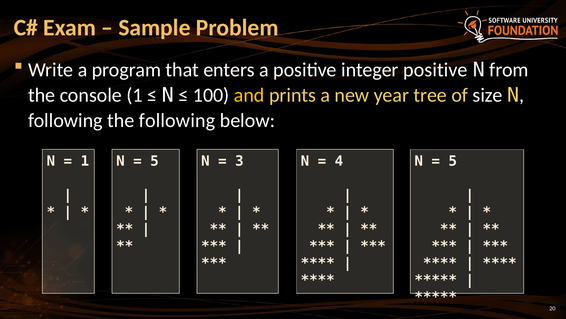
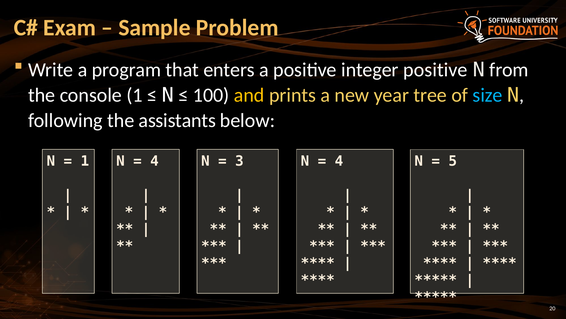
size colour: white -> light blue
the following: following -> assistants
5 at (154, 161): 5 -> 4
